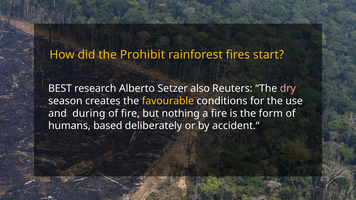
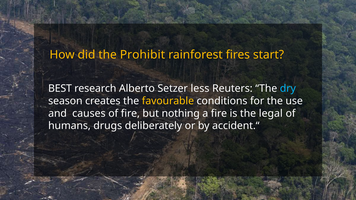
also: also -> less
dry colour: pink -> light blue
during: during -> causes
form: form -> legal
based: based -> drugs
